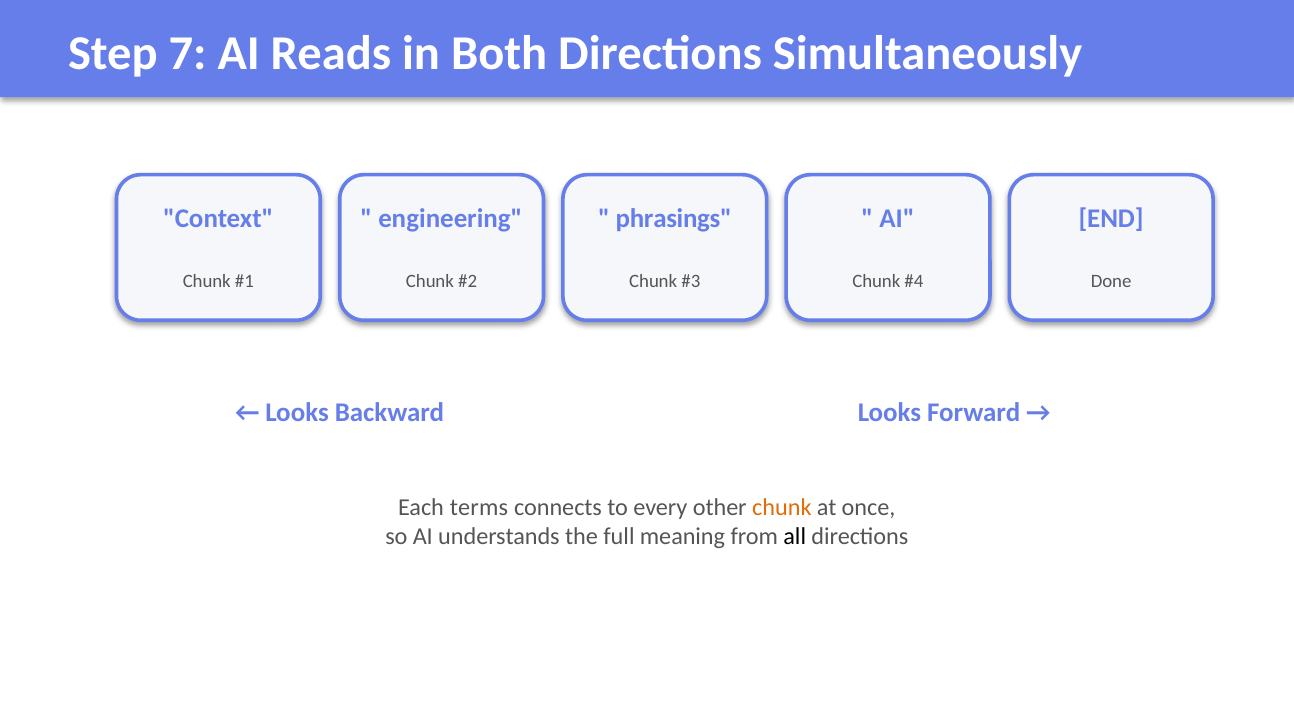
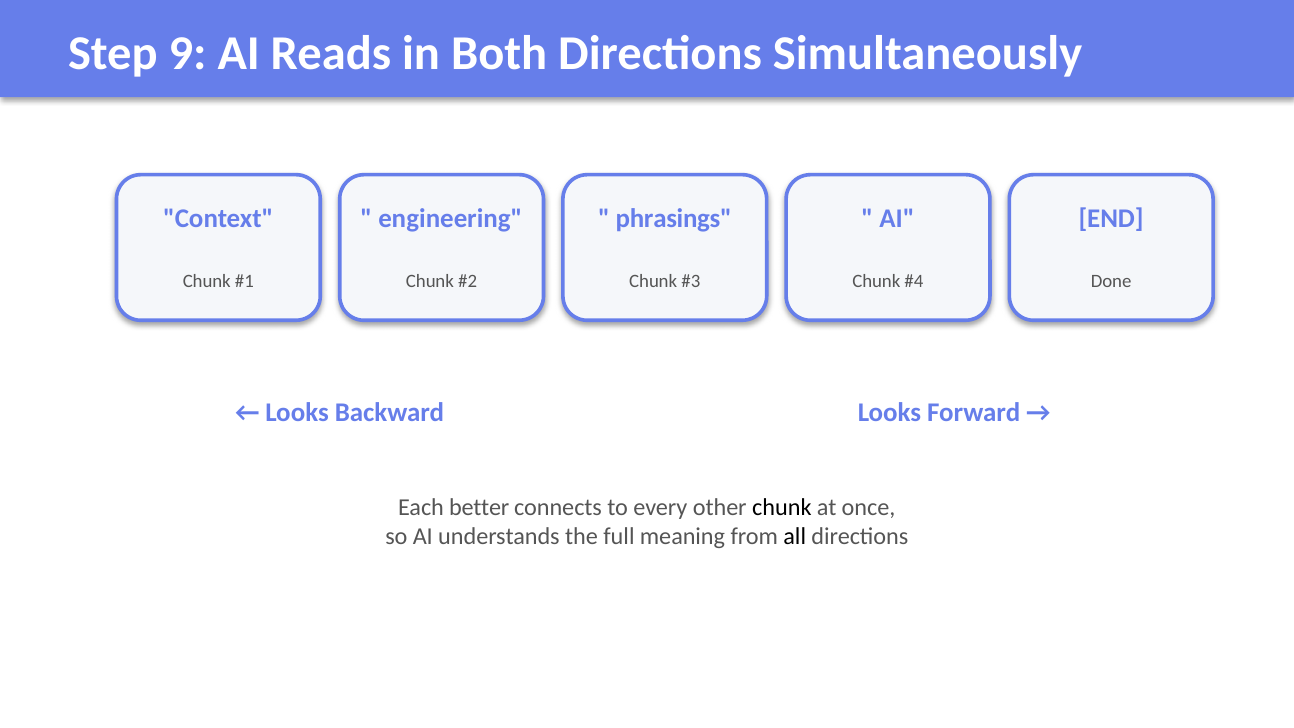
7: 7 -> 9
terms: terms -> better
chunk at (782, 508) colour: orange -> black
